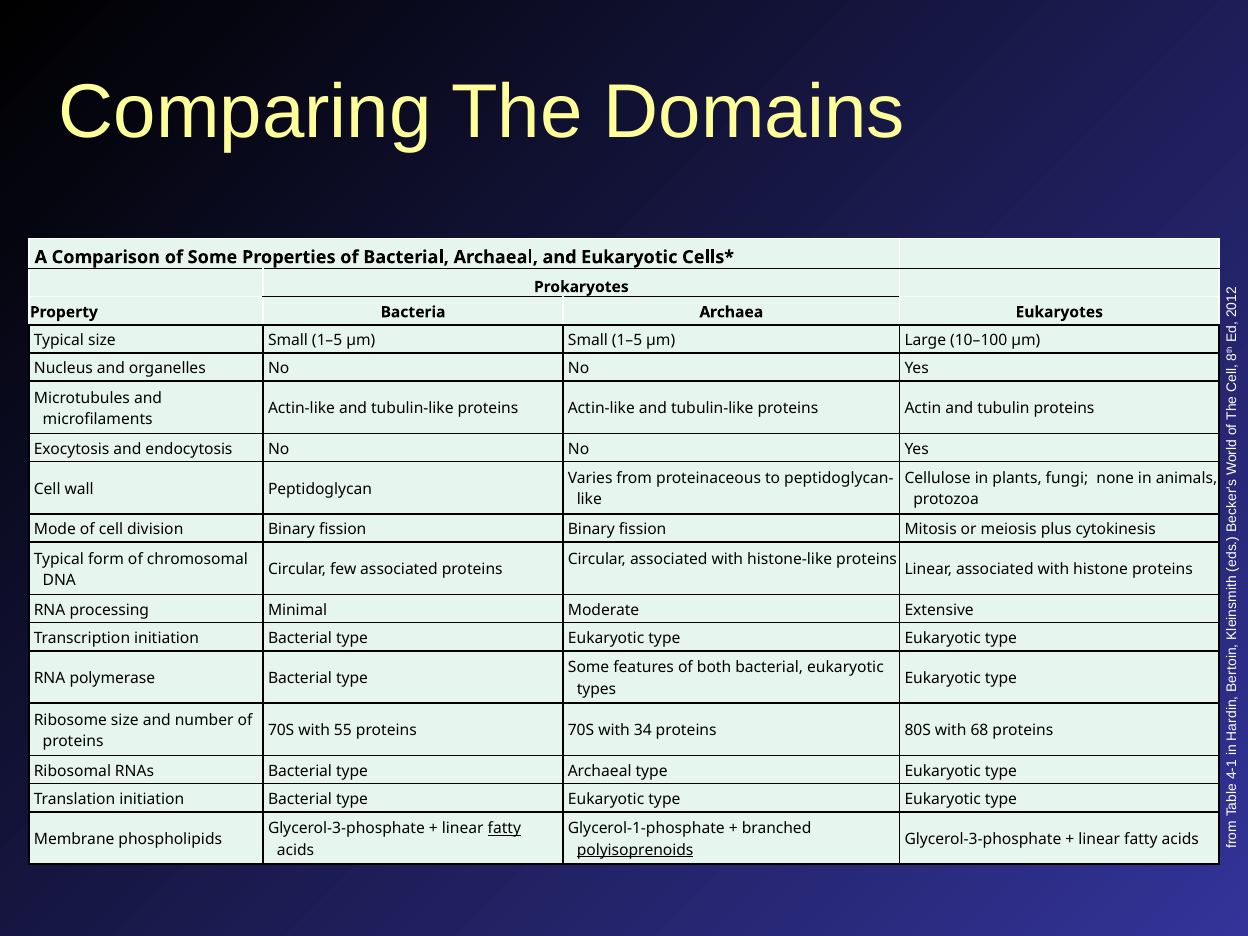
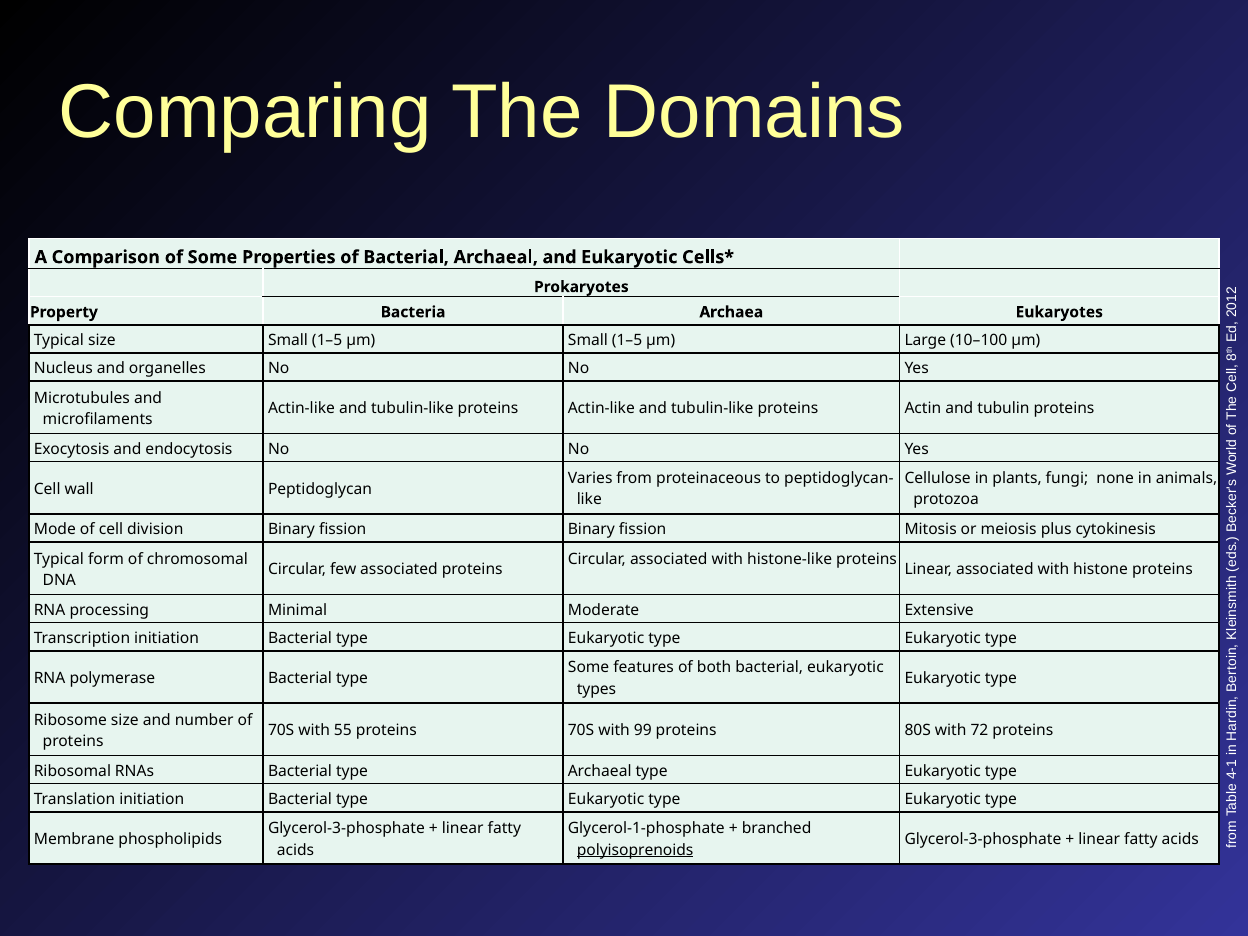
34: 34 -> 99
68: 68 -> 72
fatty at (504, 829) underline: present -> none
